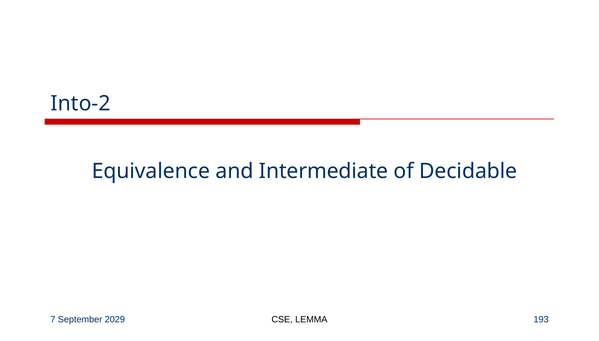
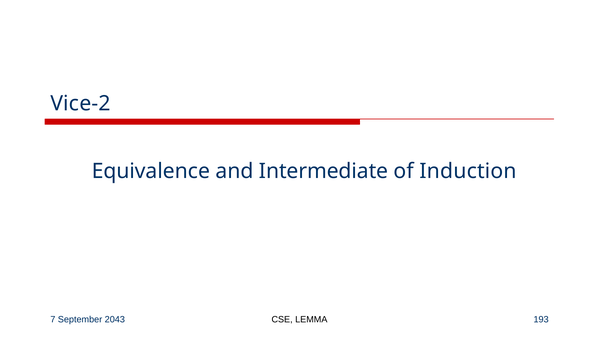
Into-2: Into-2 -> Vice-2
Decidable: Decidable -> Induction
2029: 2029 -> 2043
